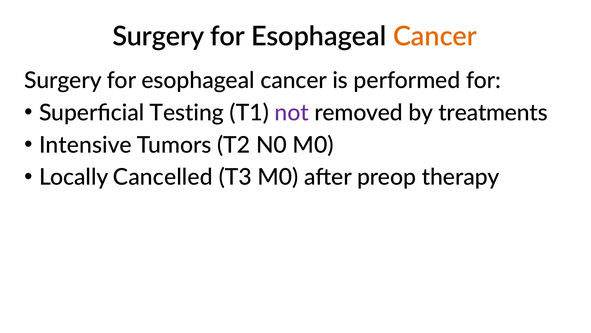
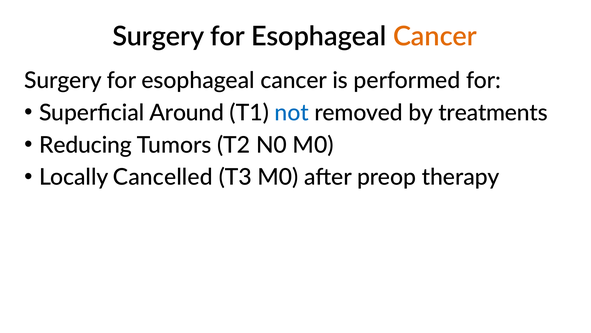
Testing: Testing -> Around
not colour: purple -> blue
Intensive: Intensive -> Reducing
